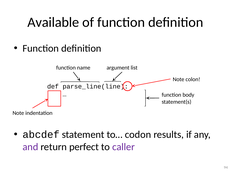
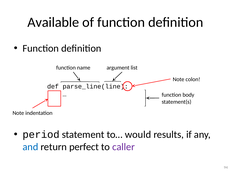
abcdef: abcdef -> period
codon: codon -> would
and colour: purple -> blue
